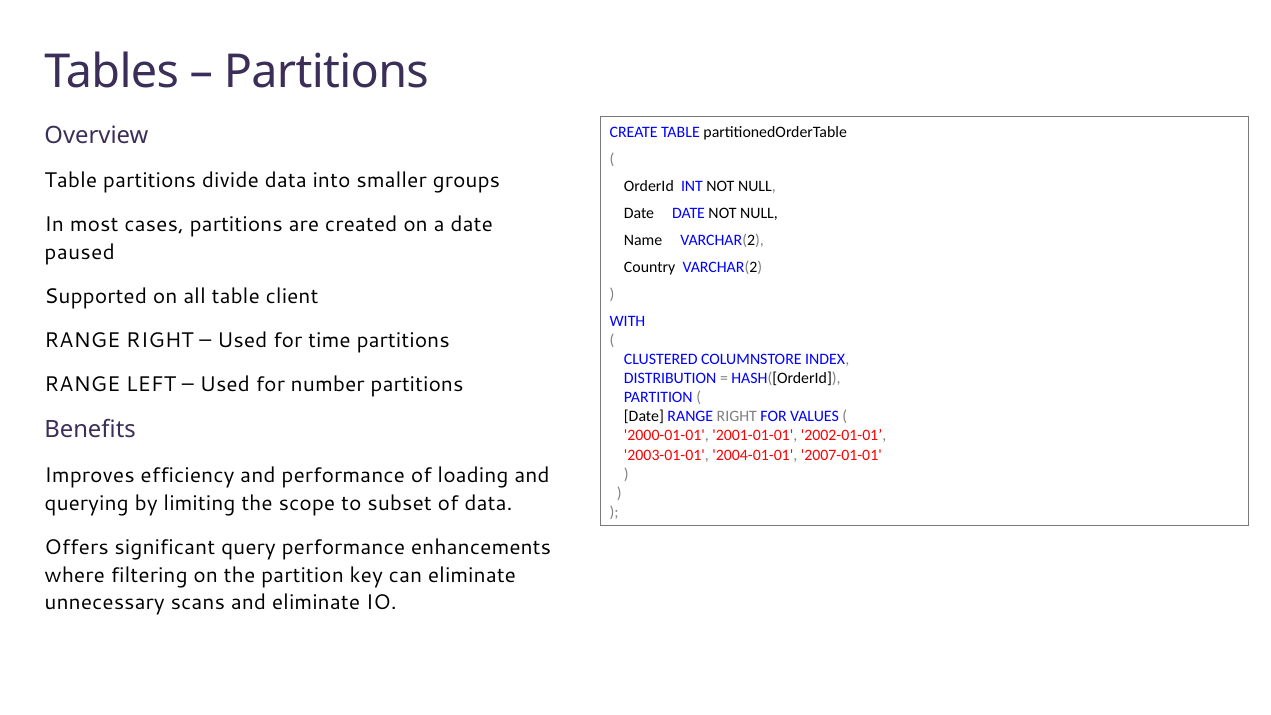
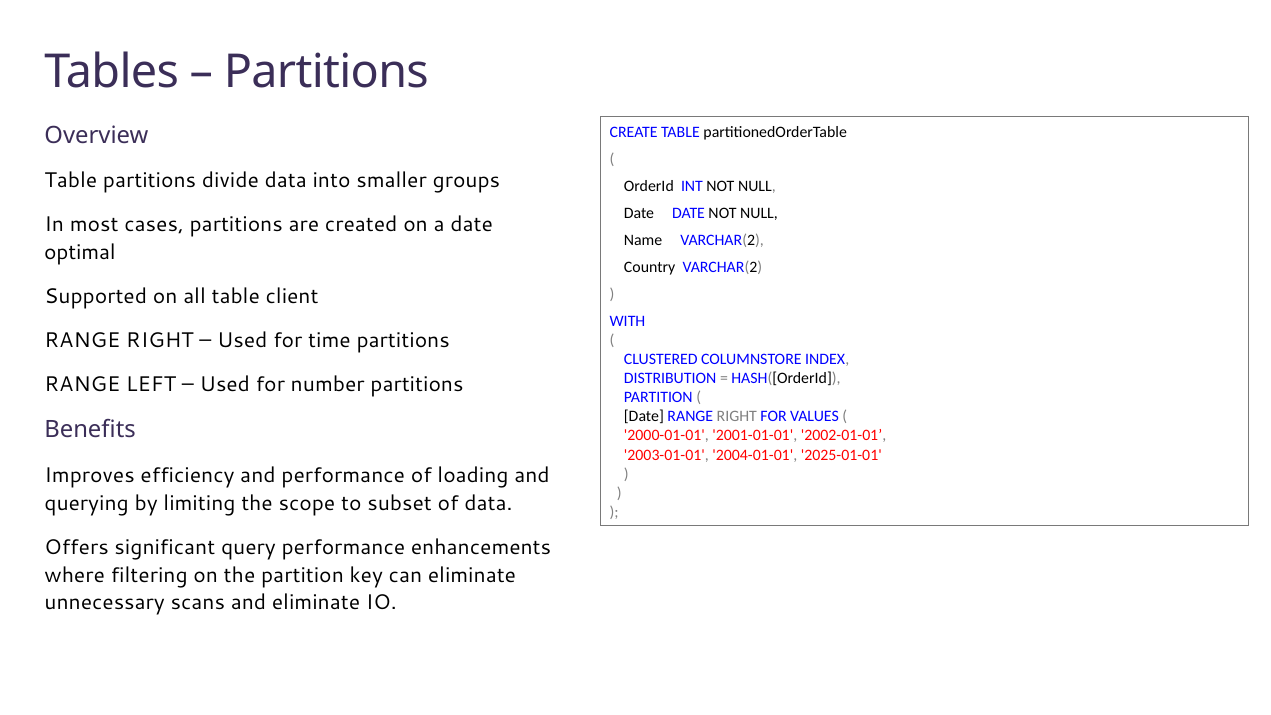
paused: paused -> optimal
2007-01-01: 2007-01-01 -> 2025-01-01
